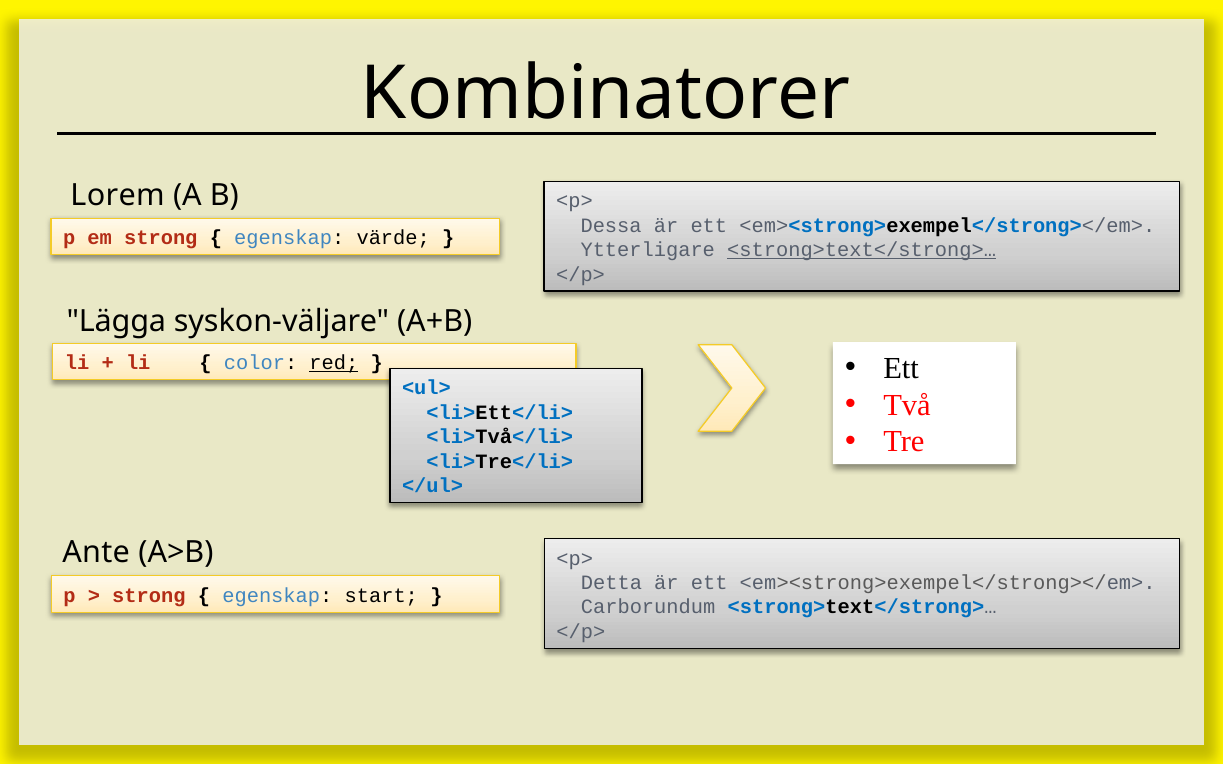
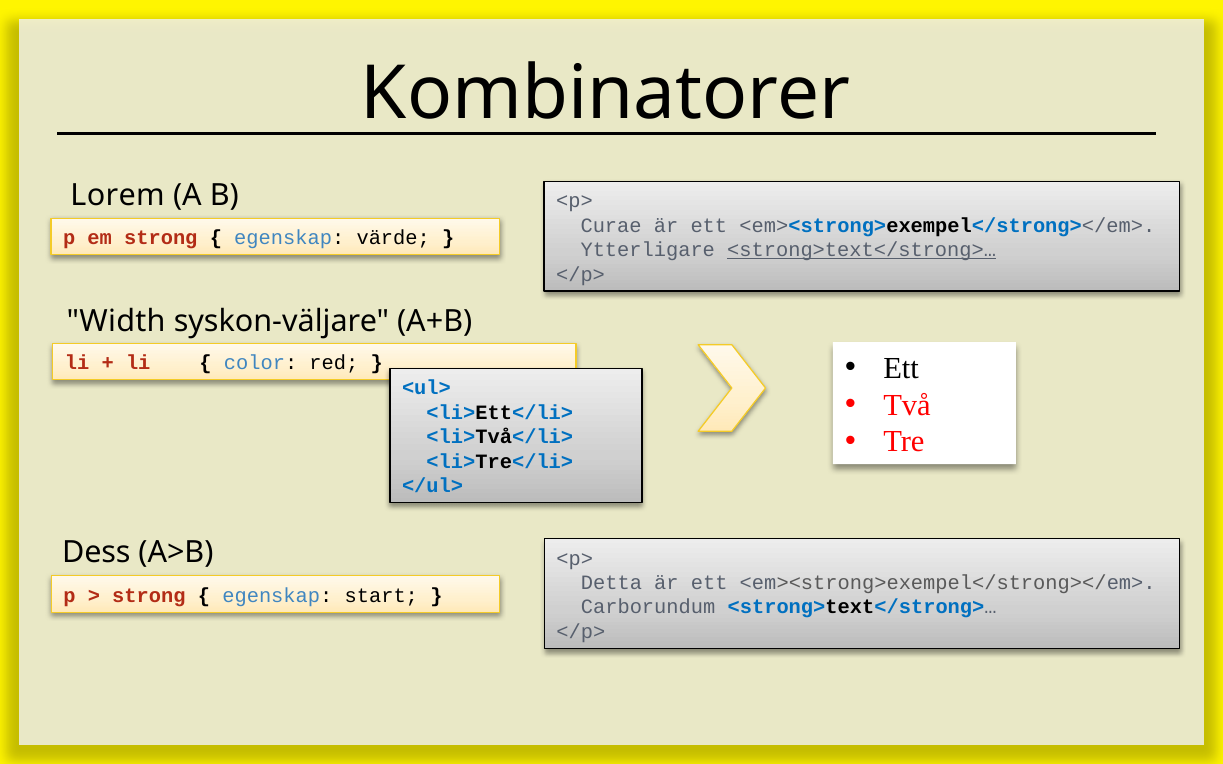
Dessa: Dessa -> Curae
Lägga: Lägga -> Width
red underline: present -> none
Ante: Ante -> Dess
